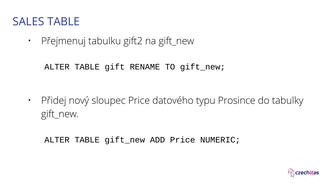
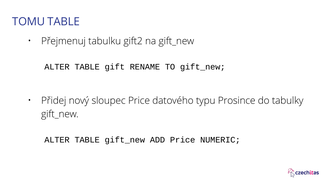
SALES: SALES -> TOMU
